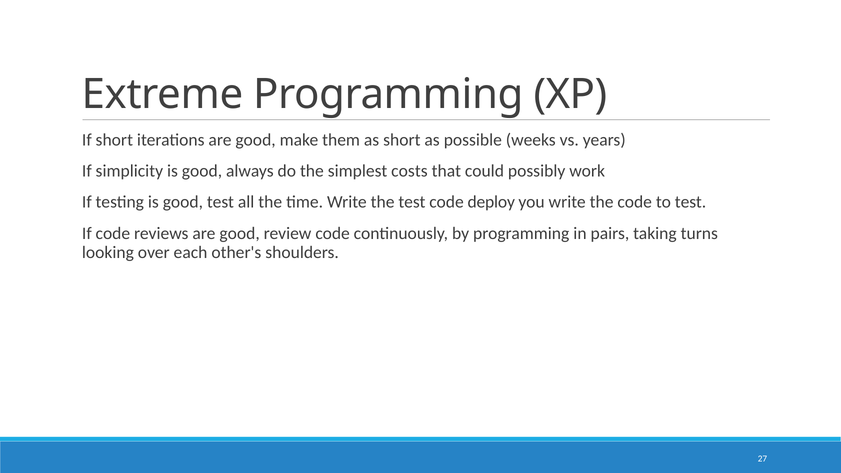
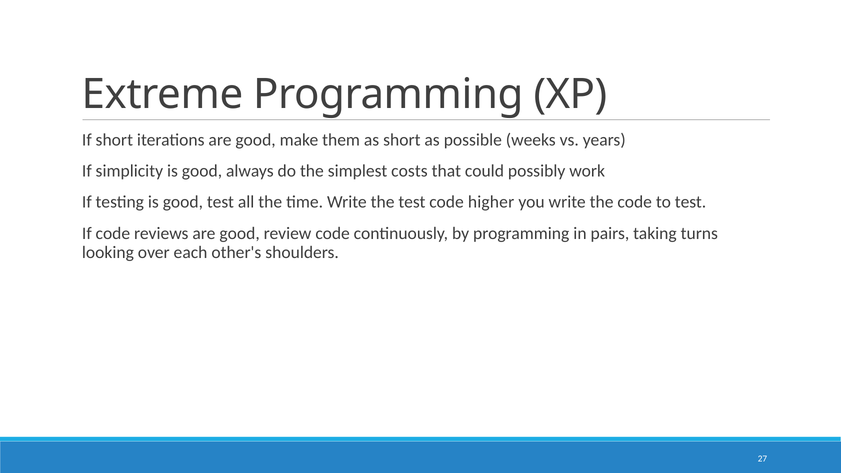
deploy: deploy -> higher
